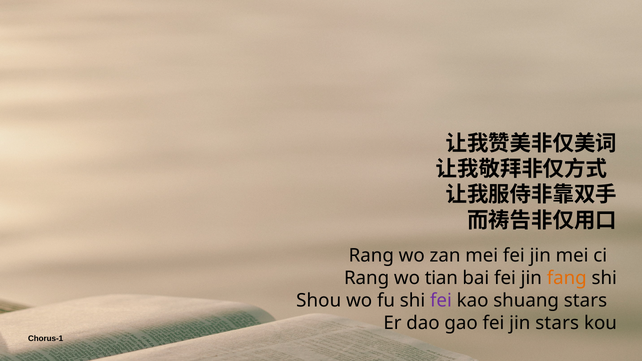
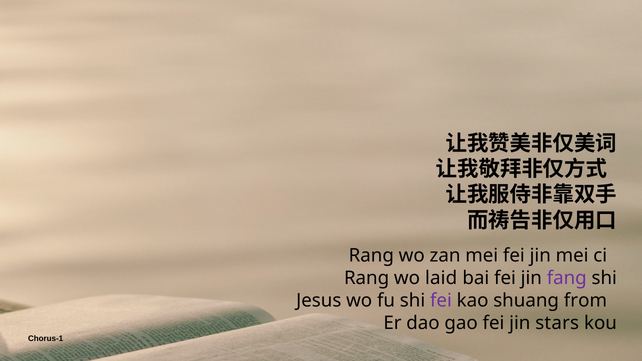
tian: tian -> laid
fang colour: orange -> purple
Shou: Shou -> Jesus
shuang stars: stars -> from
